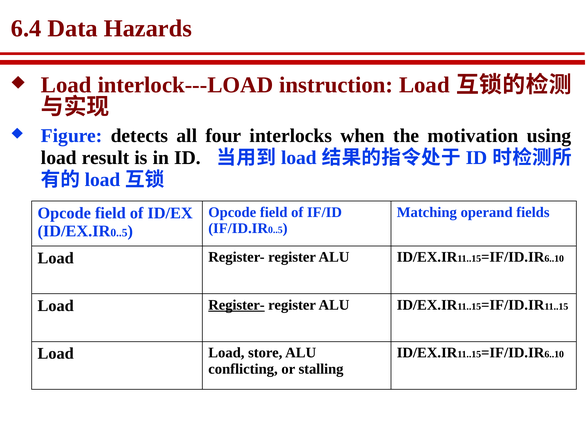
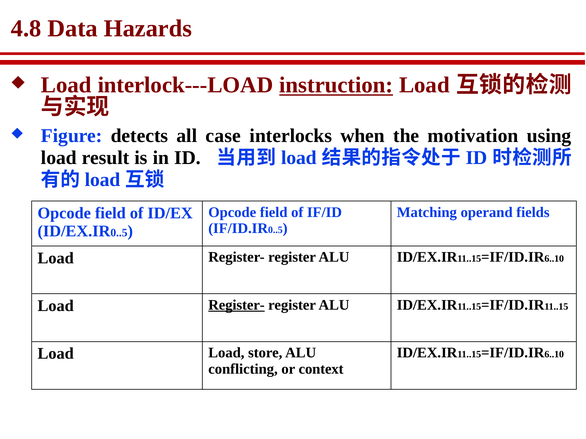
6.4: 6.4 -> 4.8
instruction underline: none -> present
four: four -> case
stalling: stalling -> context
